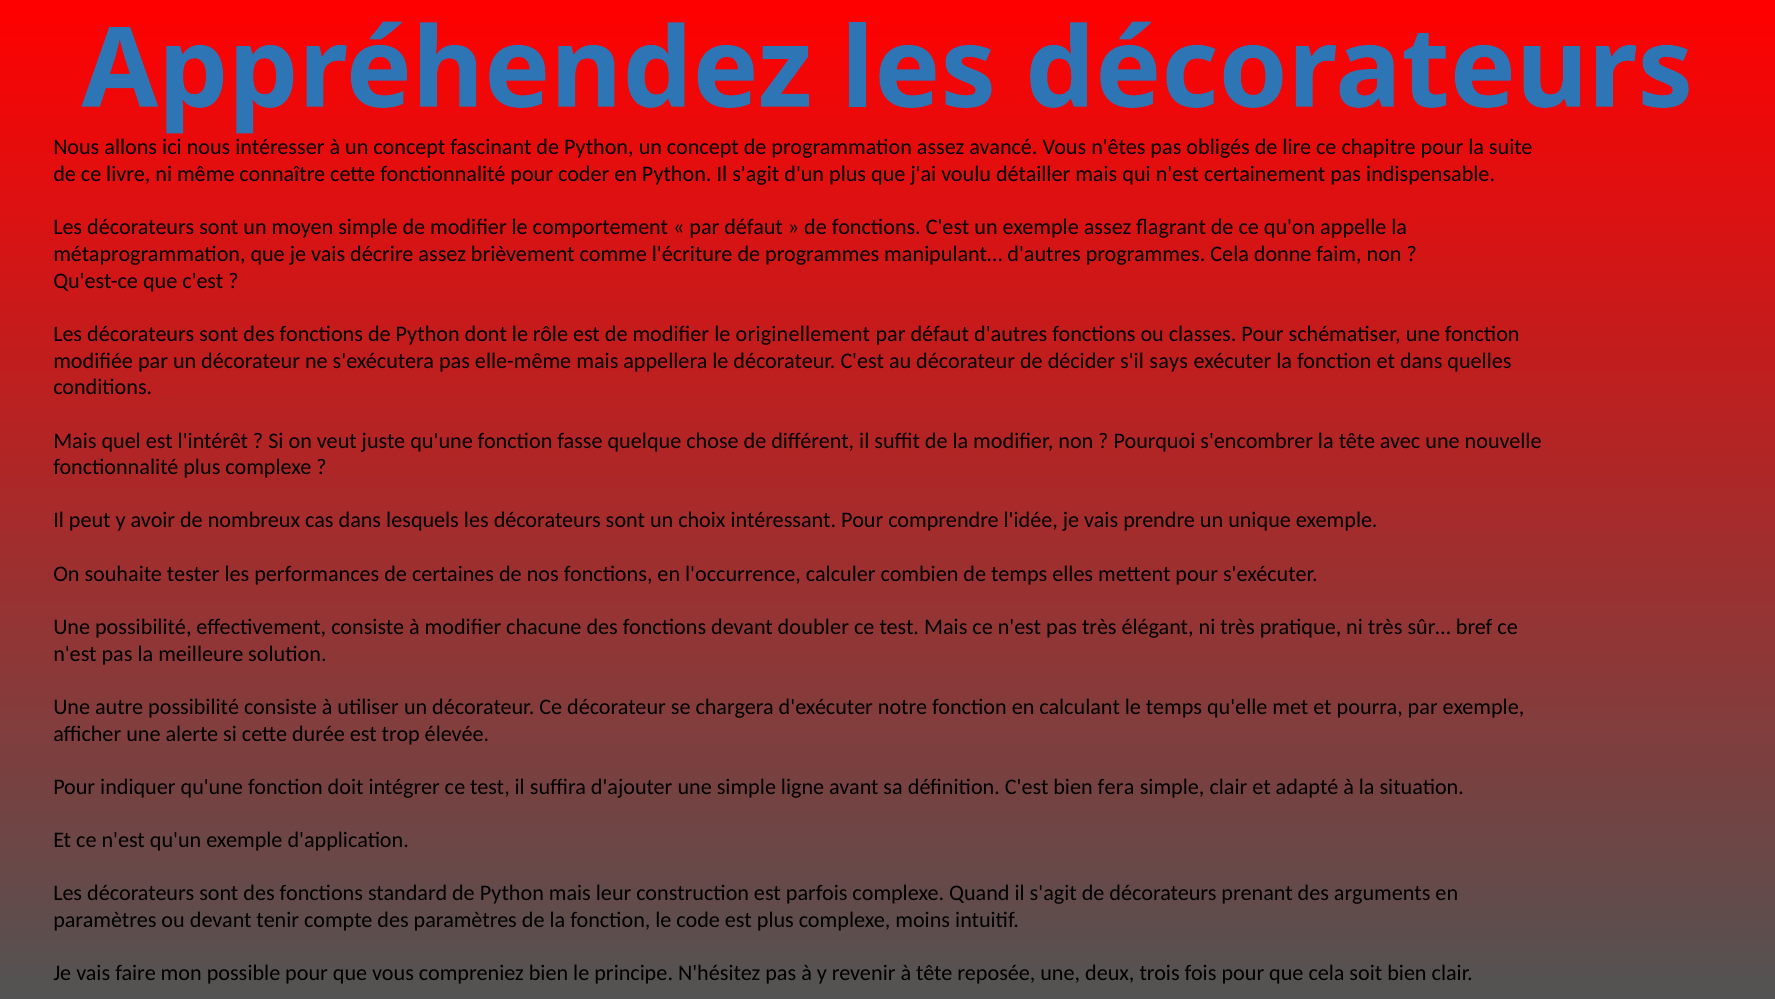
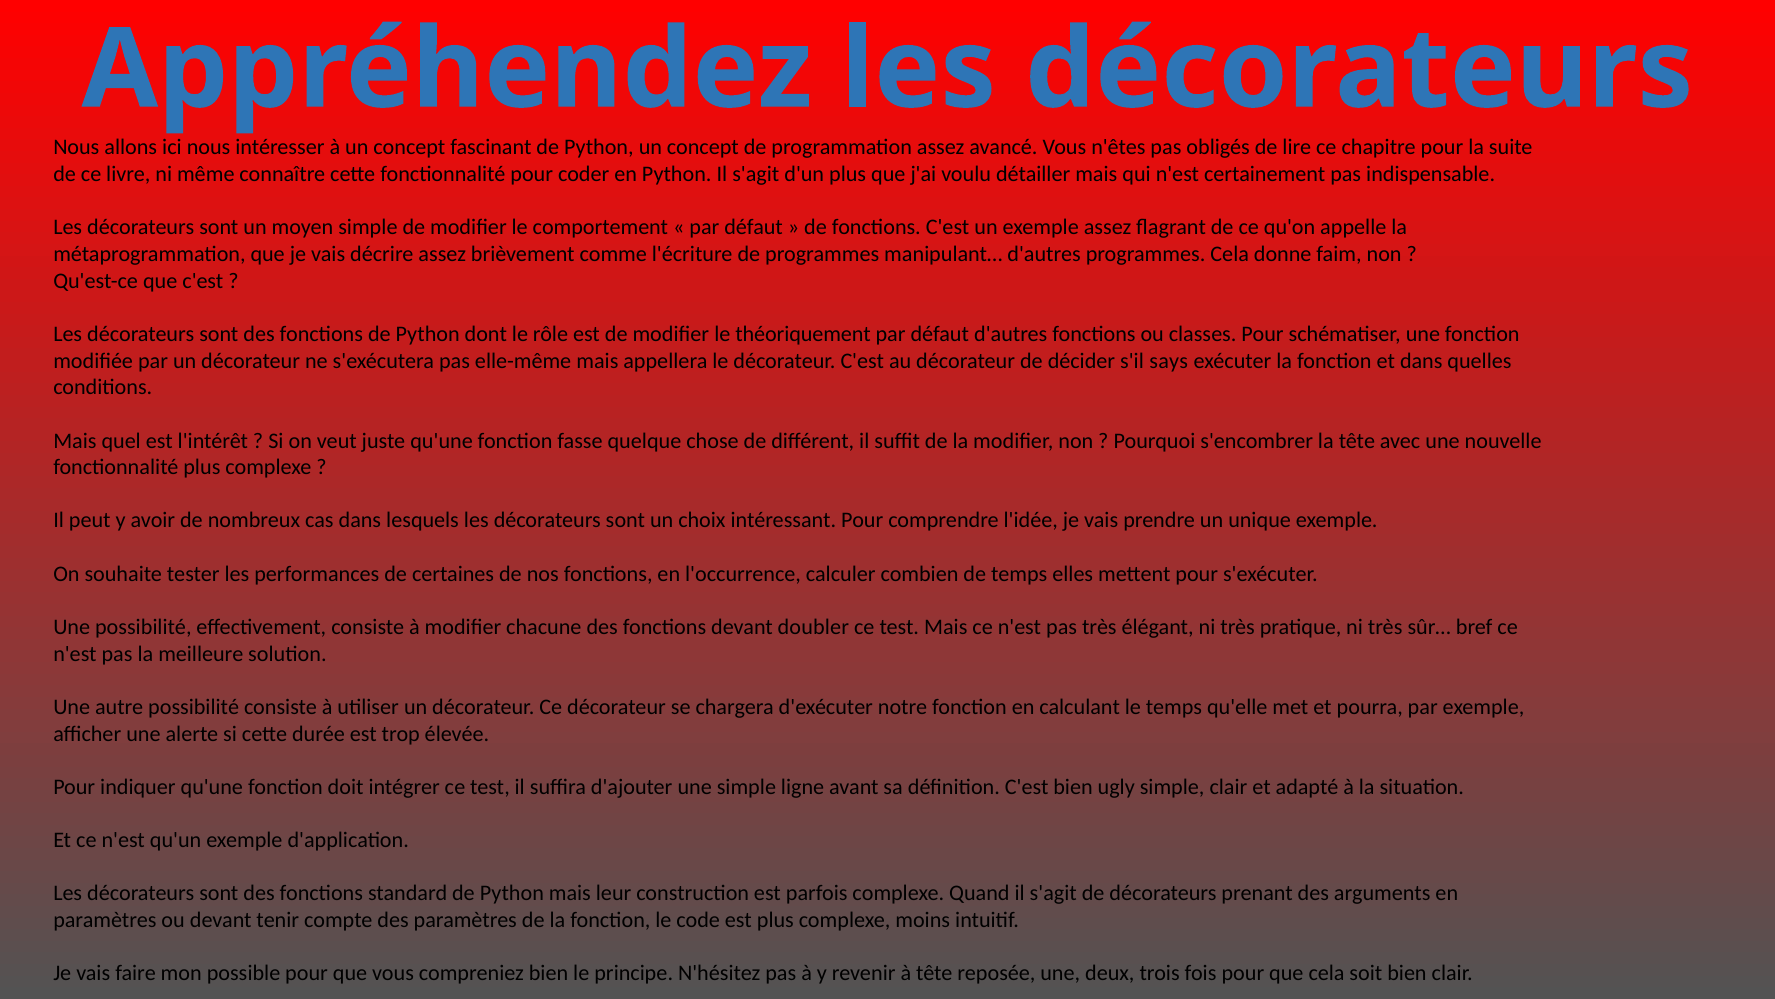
originellement: originellement -> théoriquement
fera: fera -> ugly
